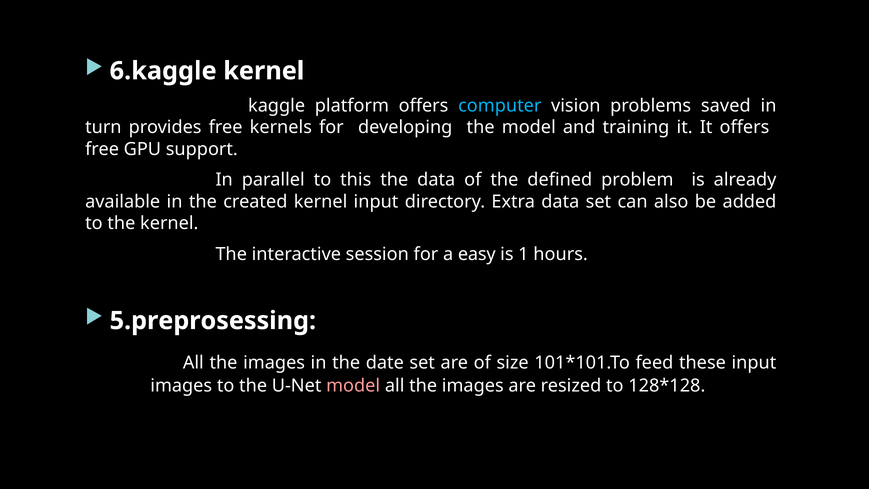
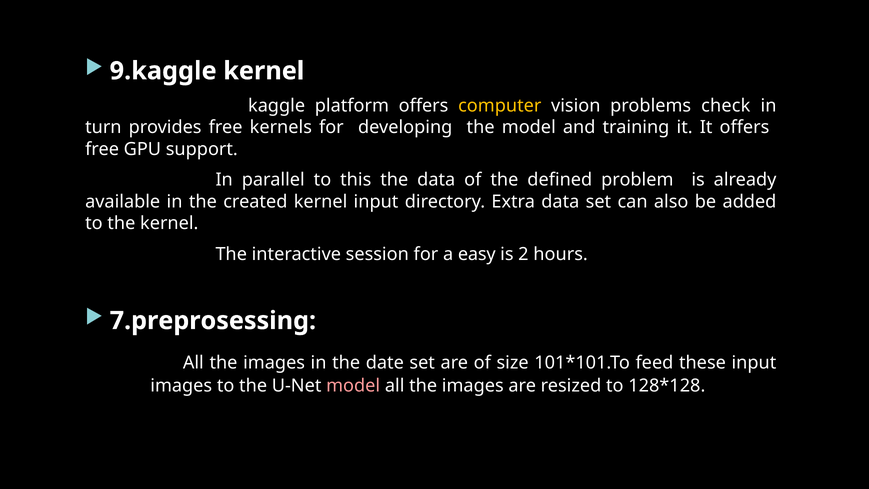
6.kaggle: 6.kaggle -> 9.kaggle
computer colour: light blue -> yellow
saved: saved -> check
1: 1 -> 2
5.preprosessing: 5.preprosessing -> 7.preprosessing
